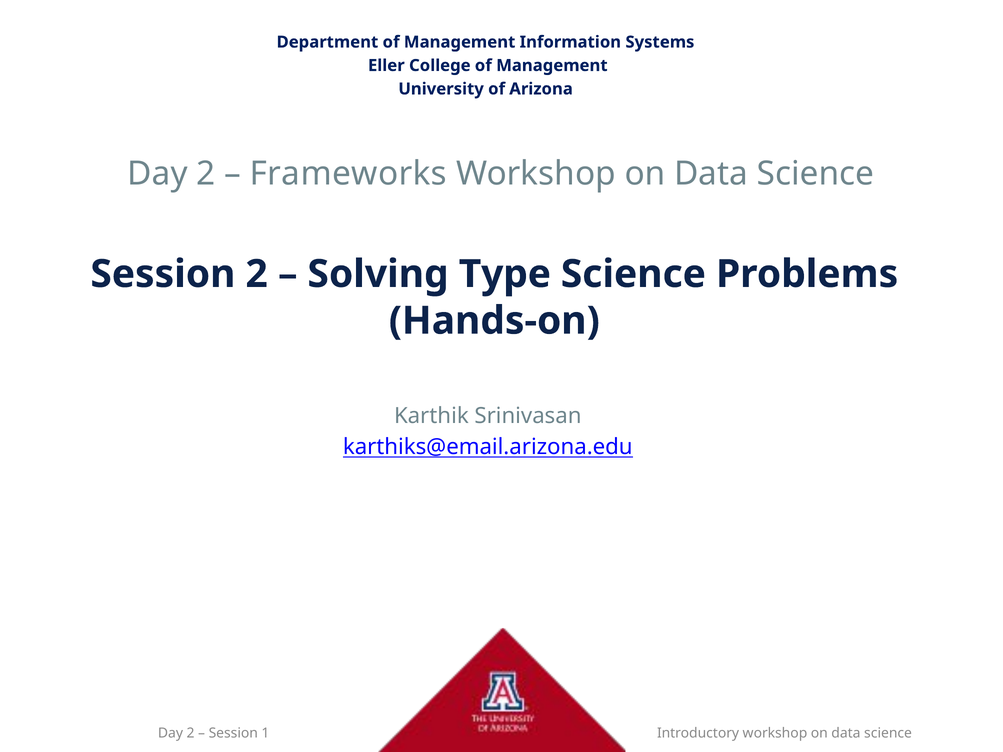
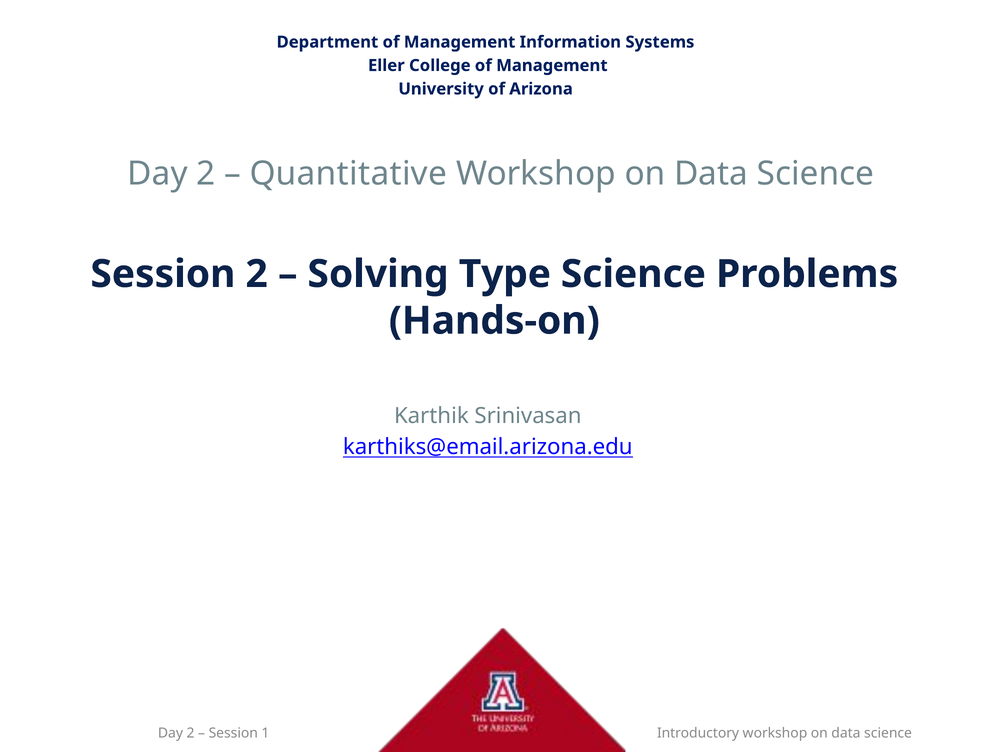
Frameworks: Frameworks -> Quantitative
